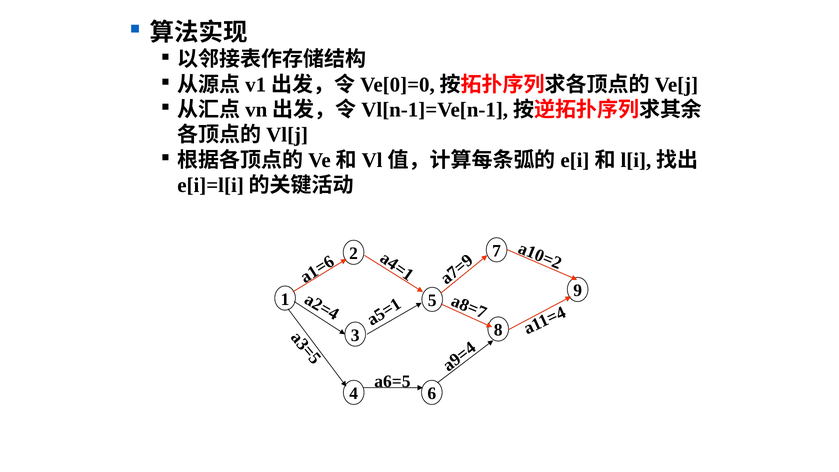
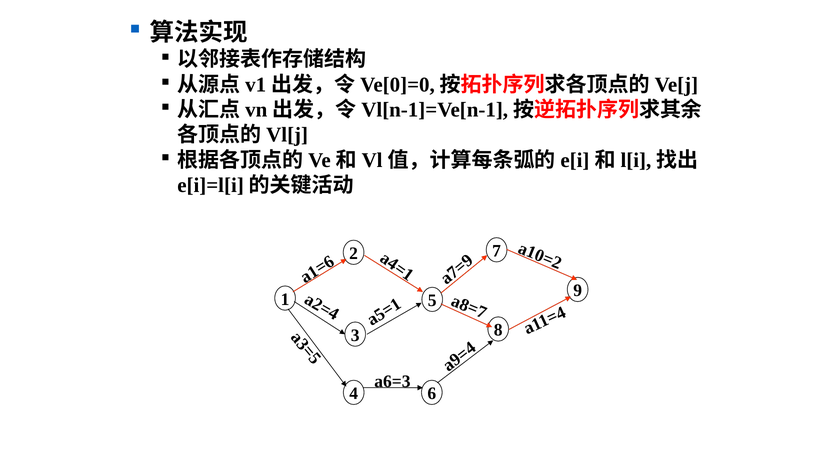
a6=5: a6=5 -> a6=3
